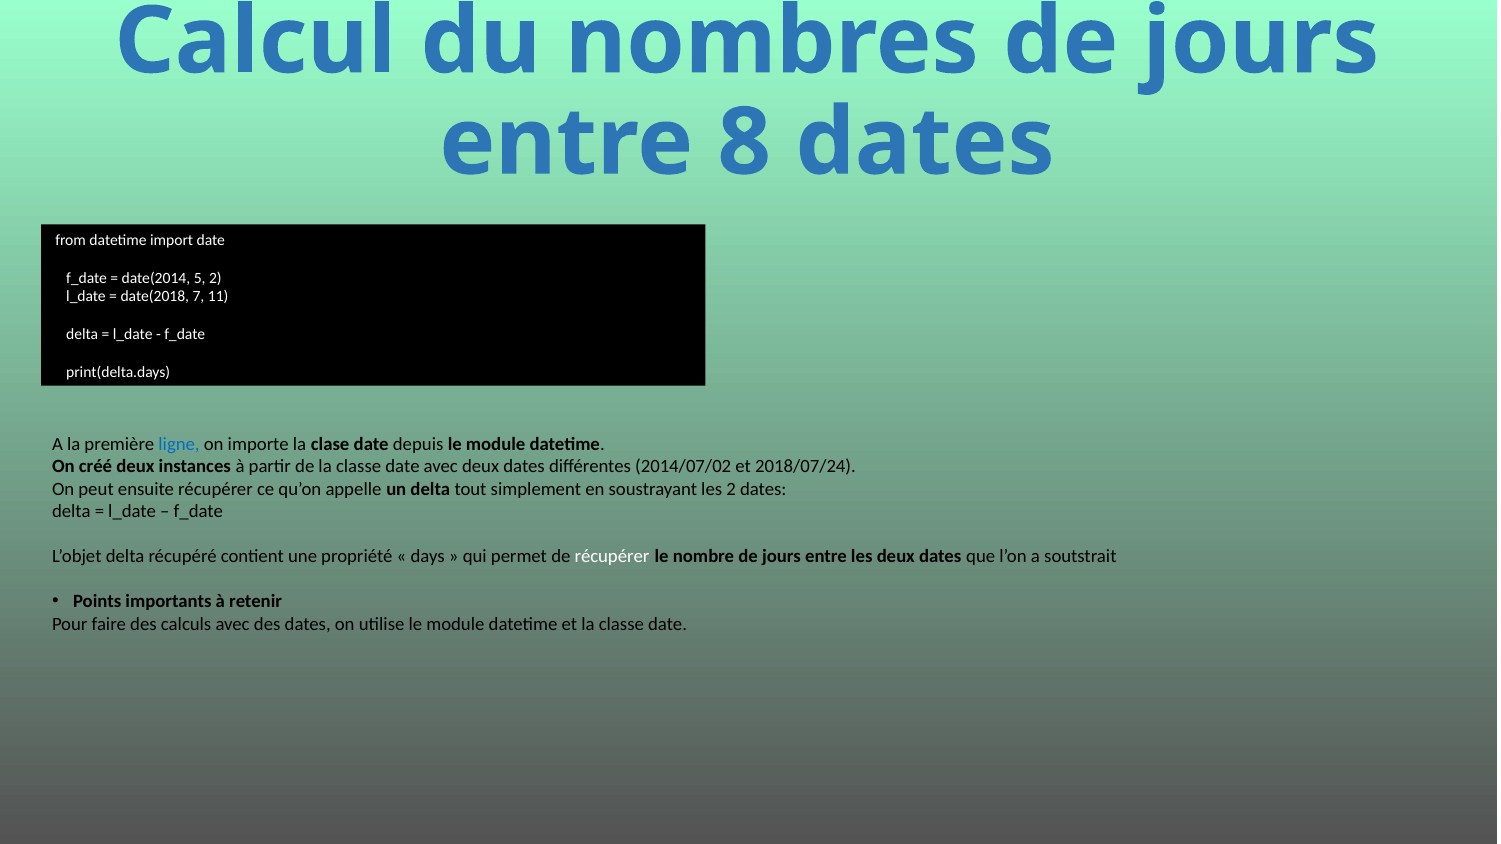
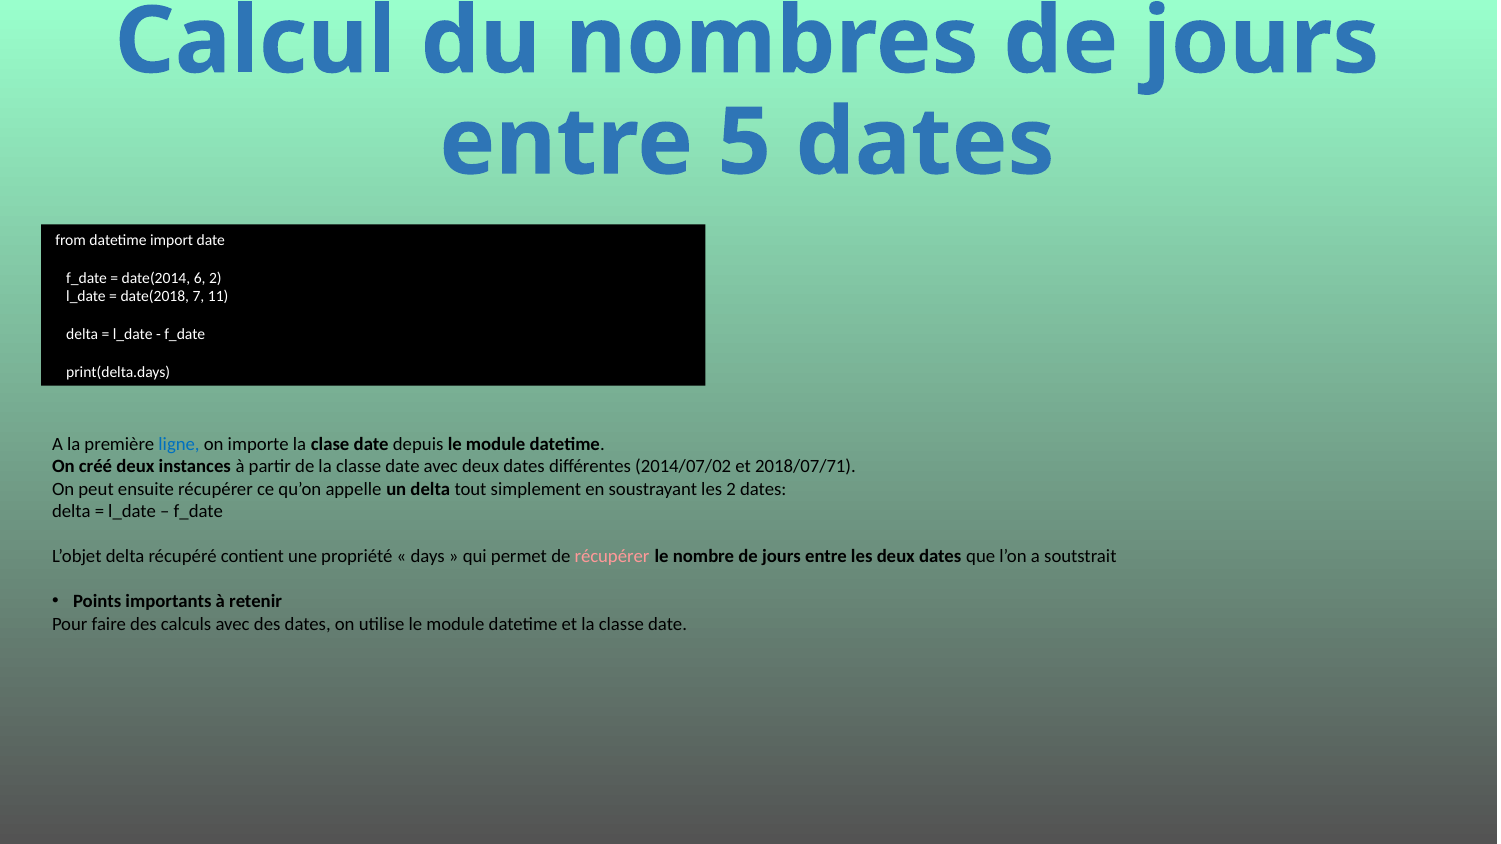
8: 8 -> 5
5: 5 -> 6
2018/07/24: 2018/07/24 -> 2018/07/71
récupérer at (612, 557) colour: white -> pink
